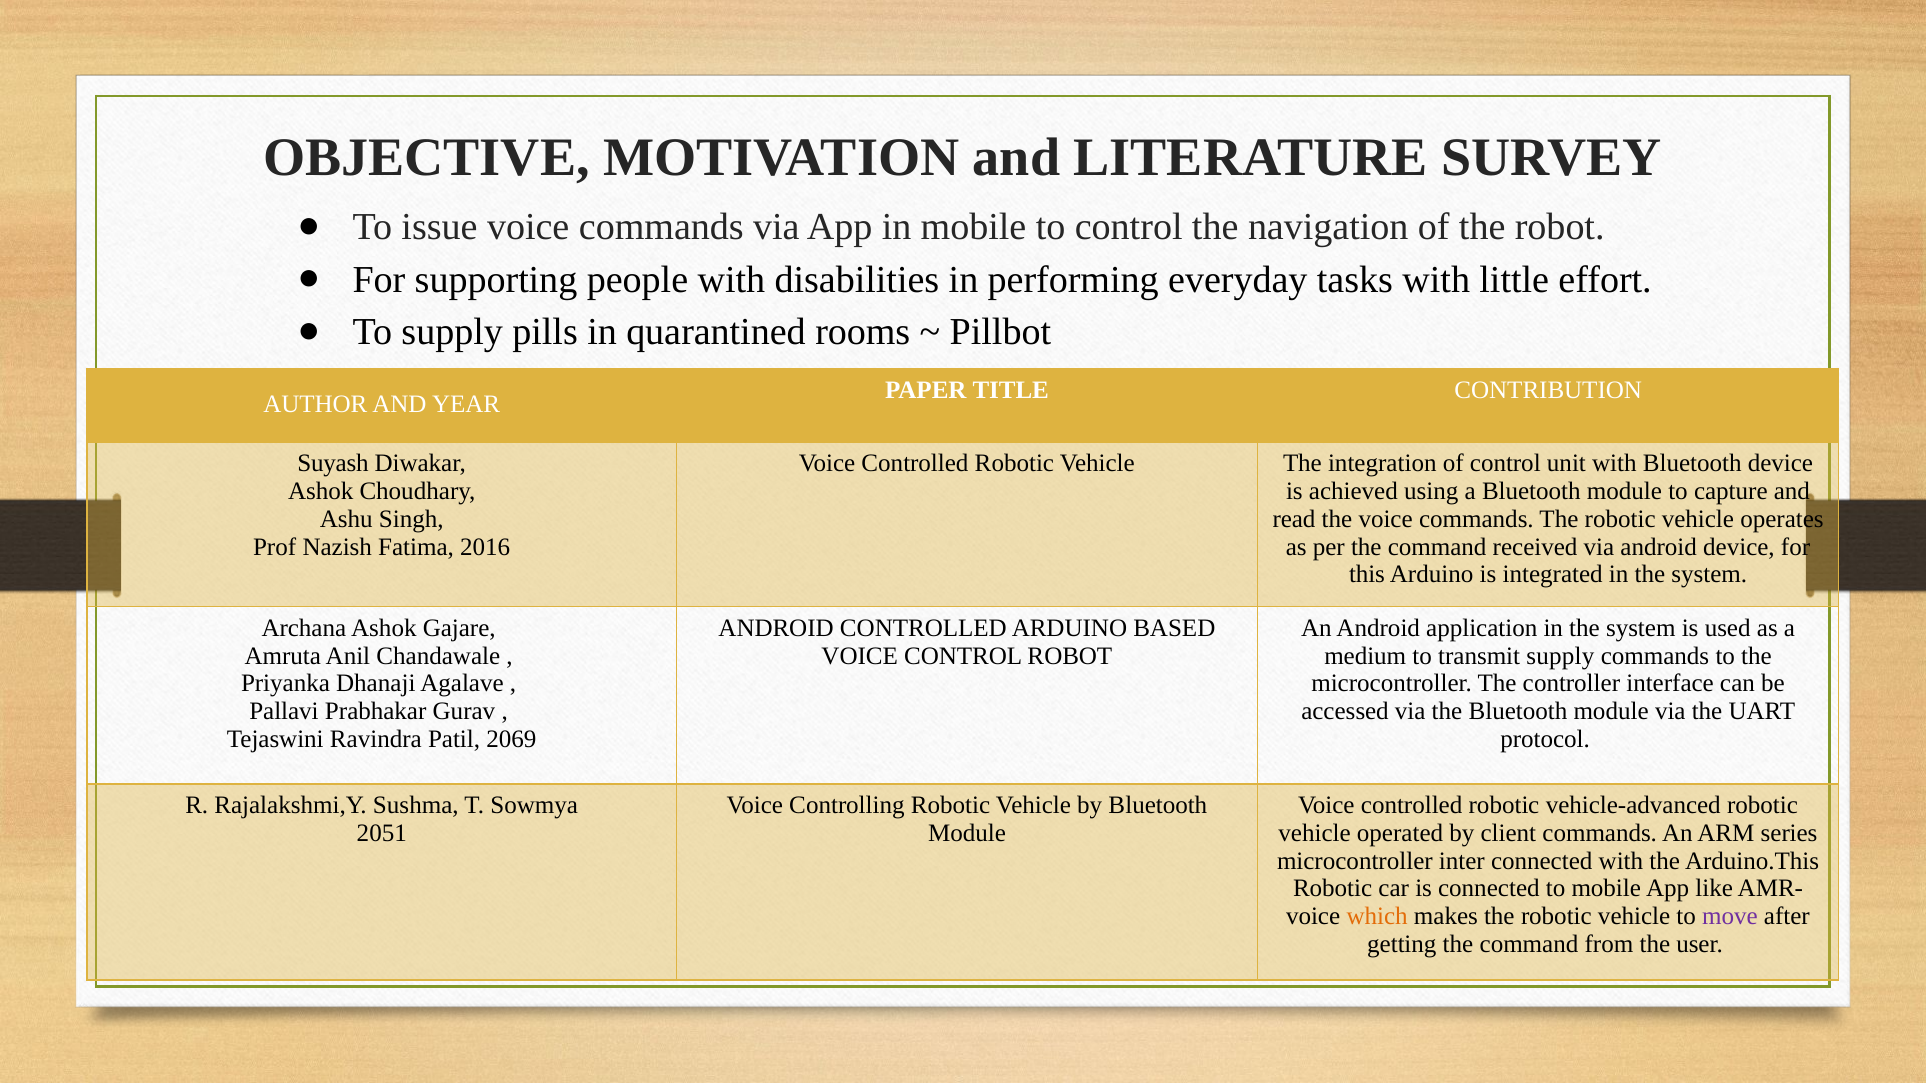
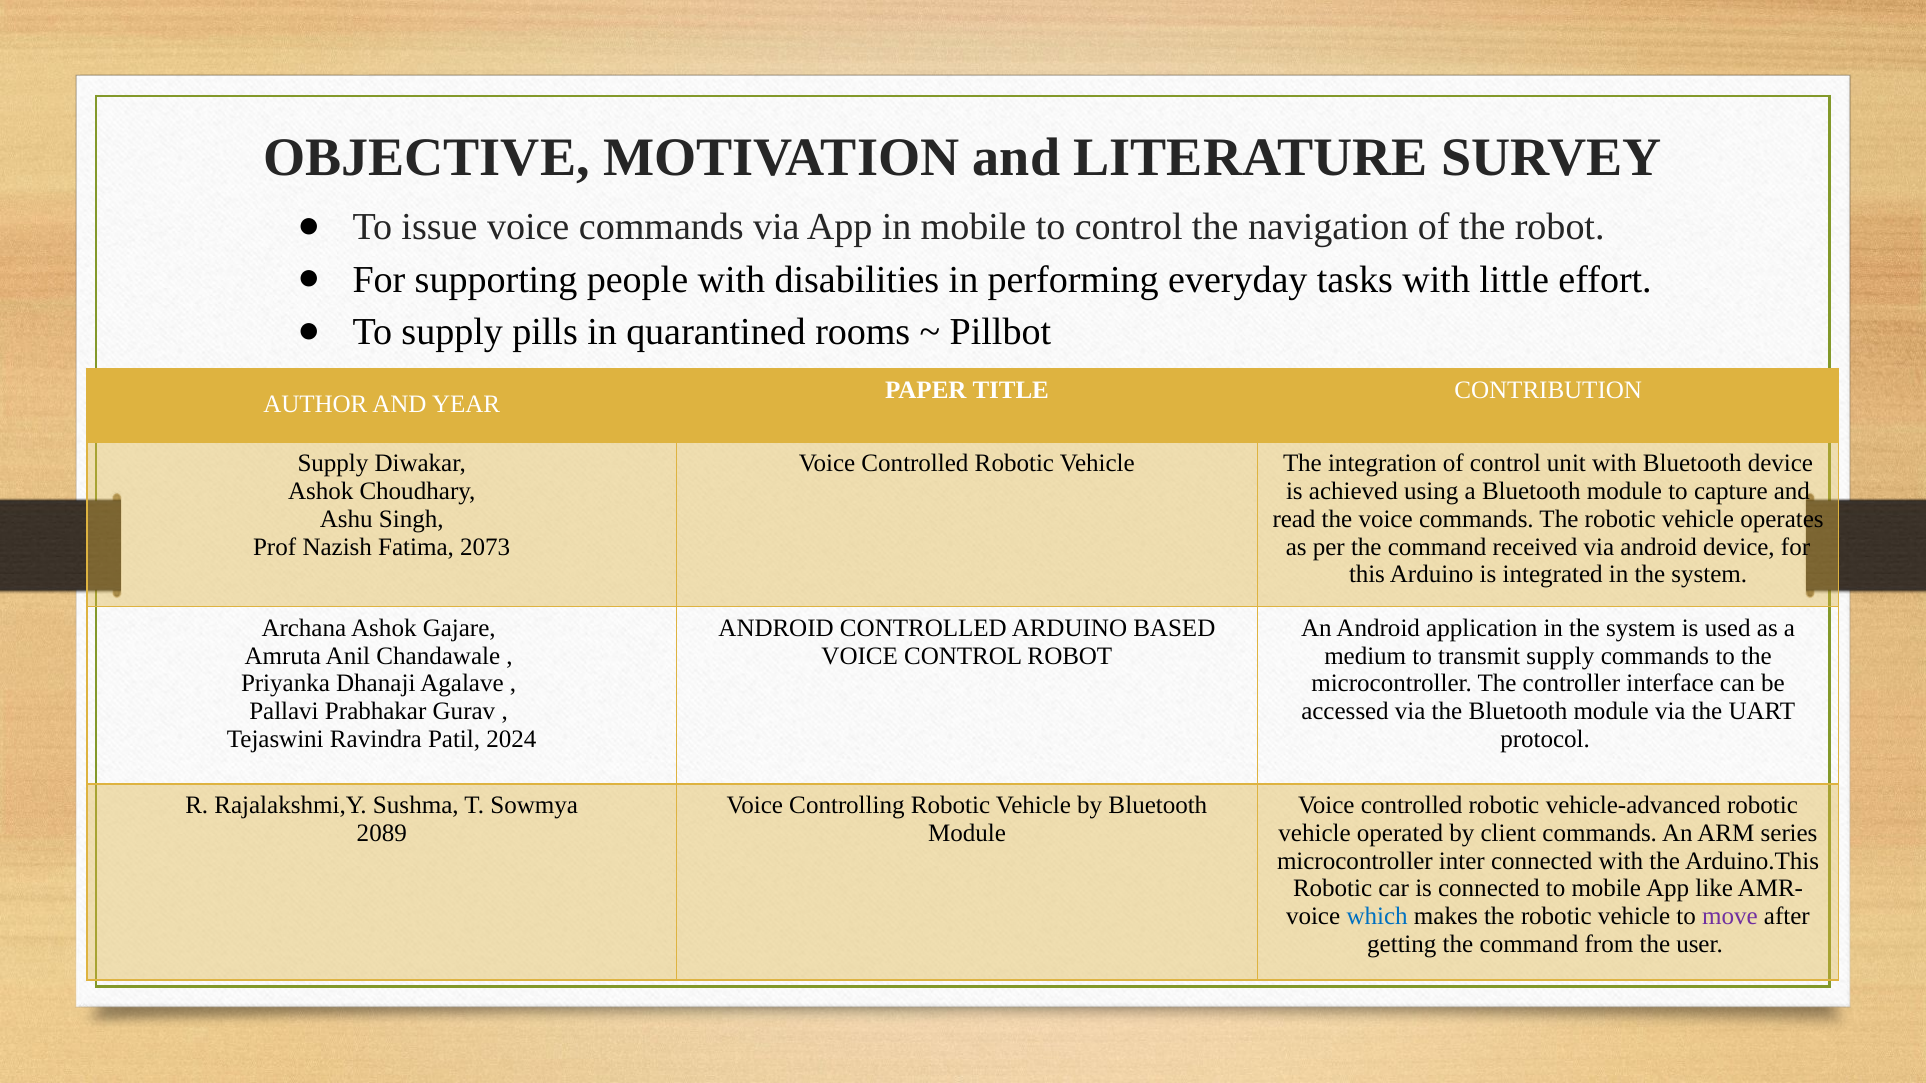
Suyash at (333, 464): Suyash -> Supply
2016: 2016 -> 2073
2069: 2069 -> 2024
2051: 2051 -> 2089
which colour: orange -> blue
